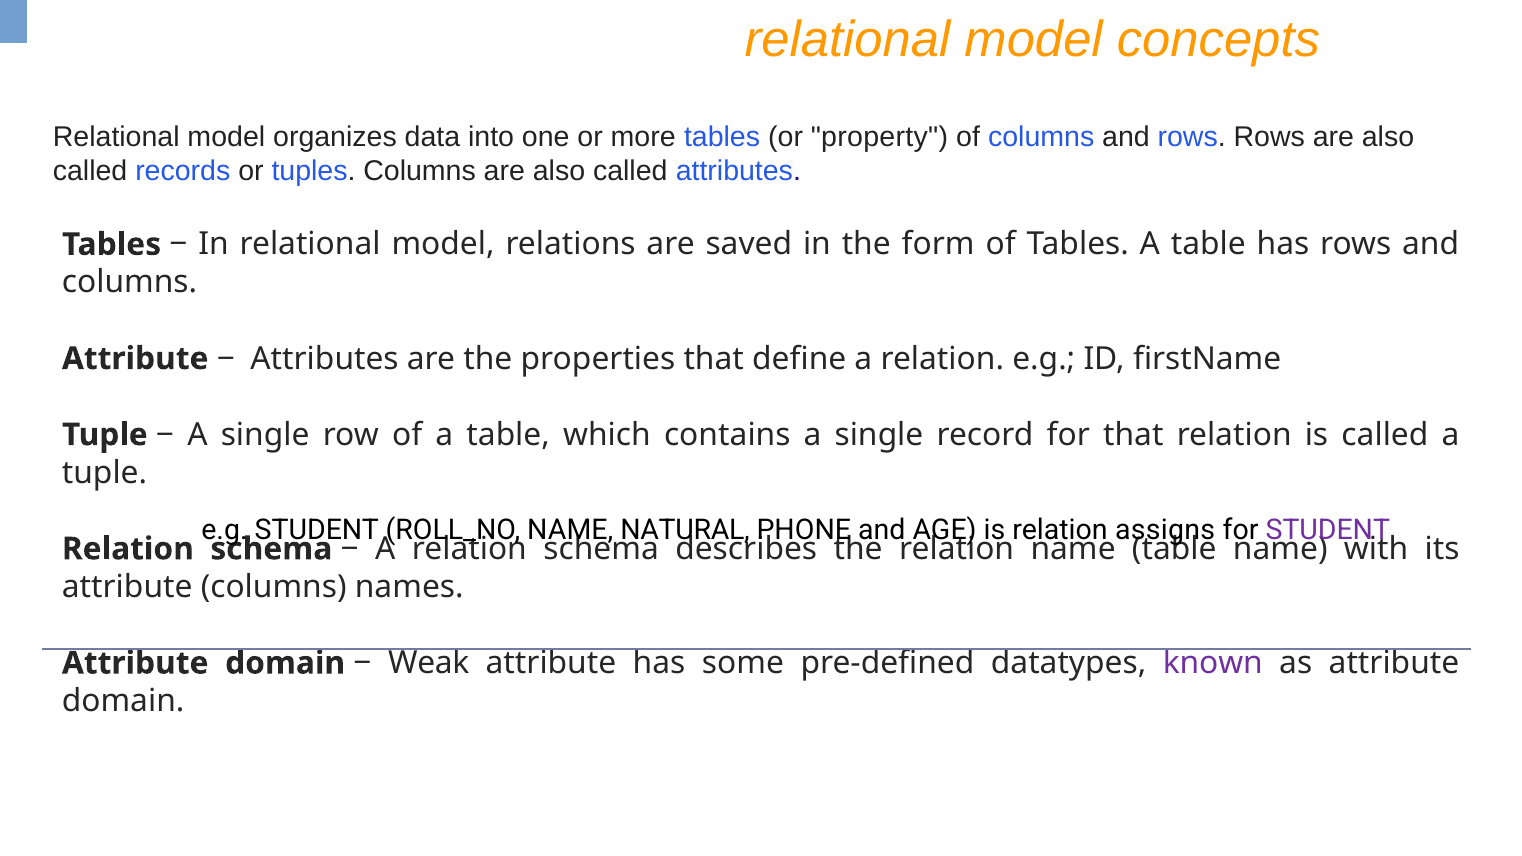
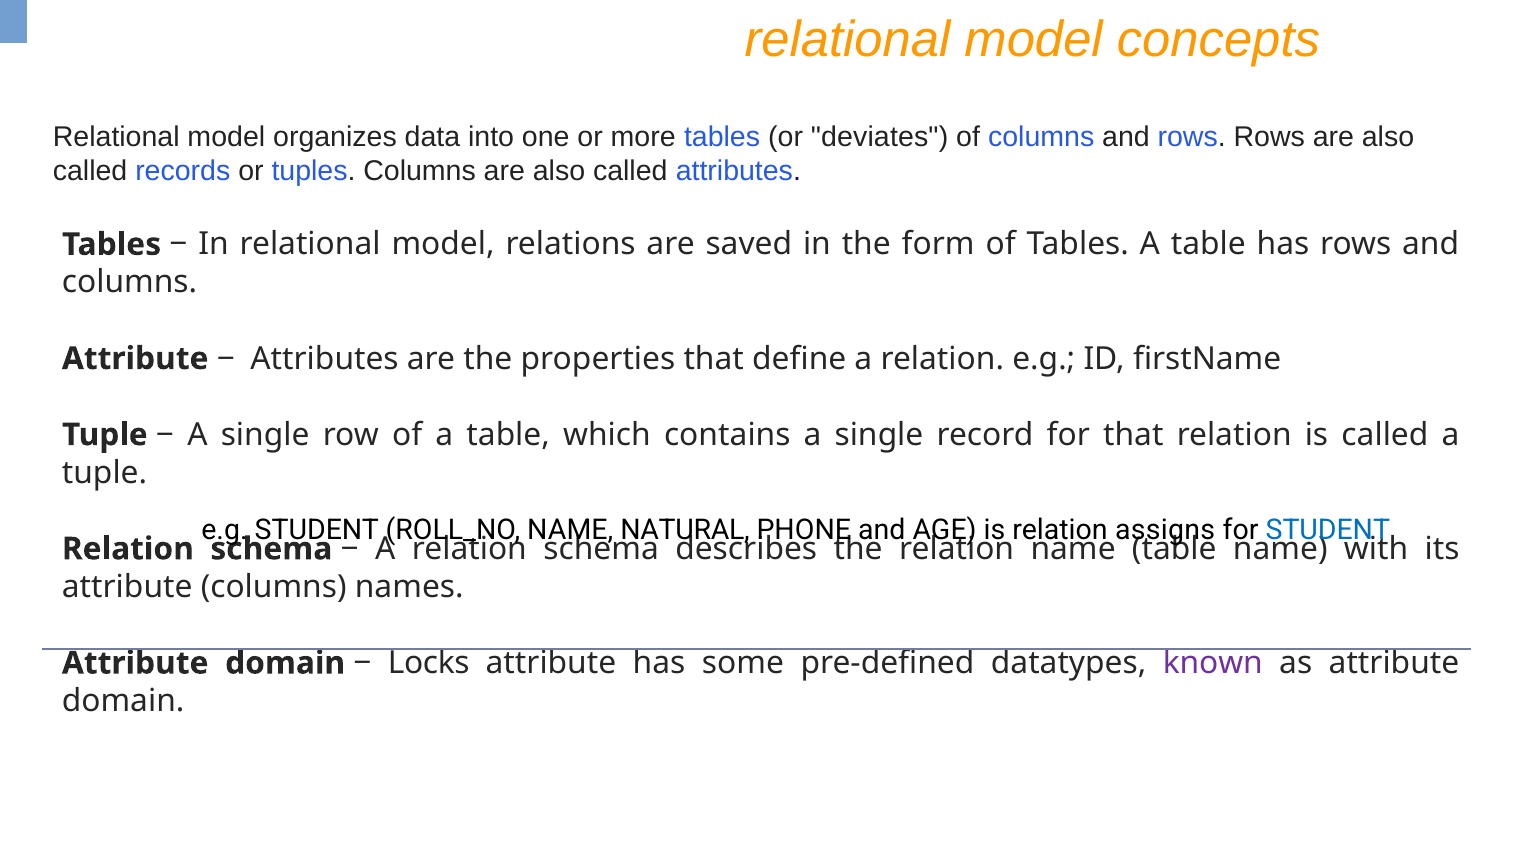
property: property -> deviates
STUDENT at (1328, 530) colour: purple -> blue
Weak: Weak -> Locks
